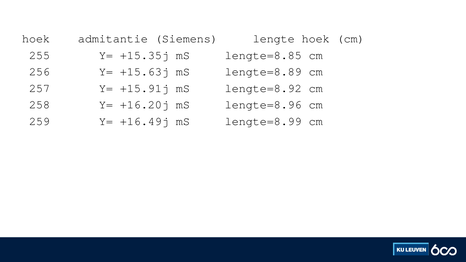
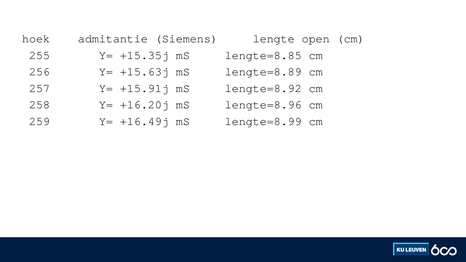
lengte hoek: hoek -> open
